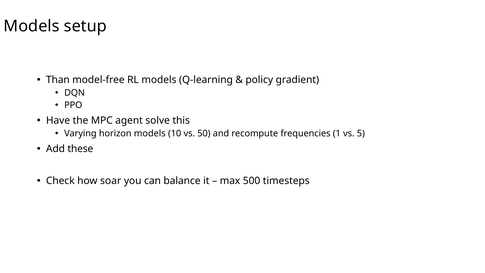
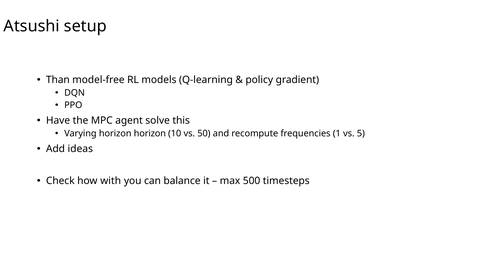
Models at (32, 26): Models -> Atsushi
horizon models: models -> horizon
these: these -> ideas
soar: soar -> with
